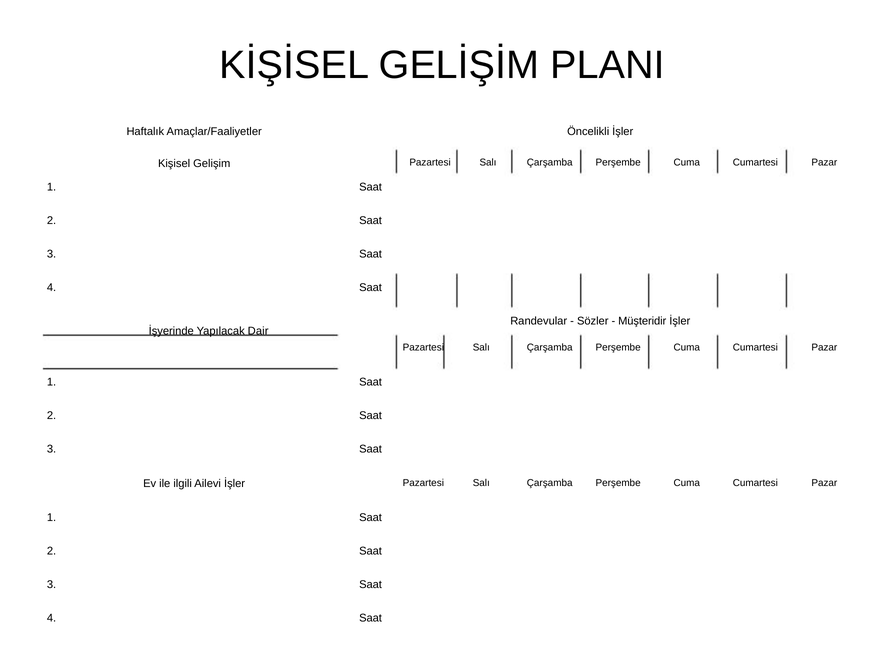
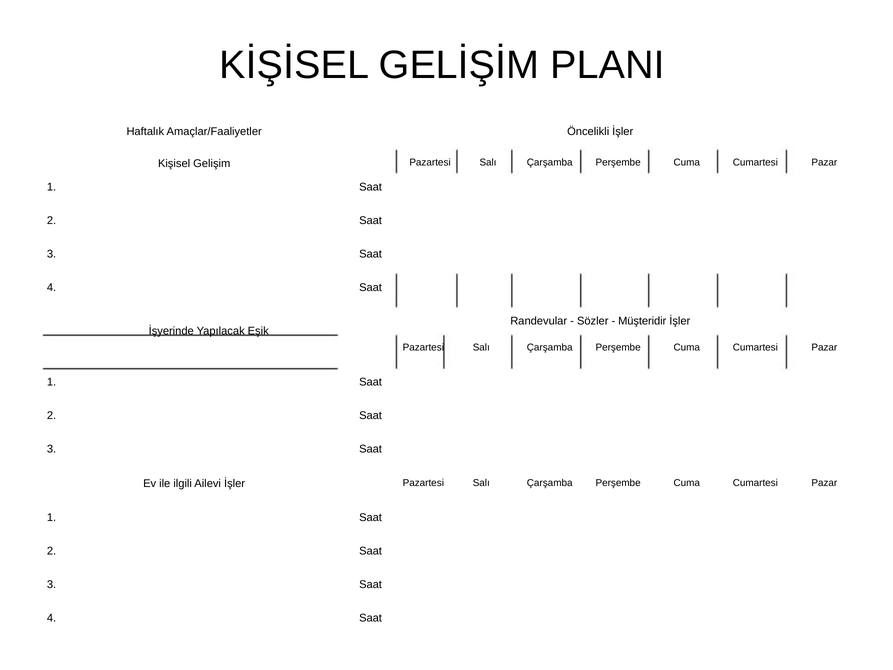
Dair: Dair -> Eşik
